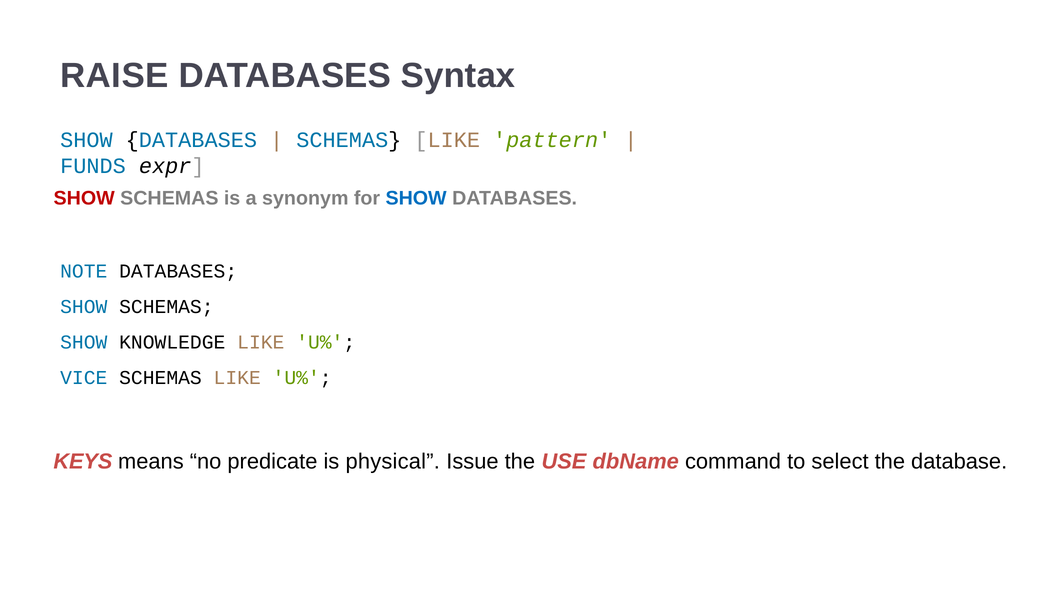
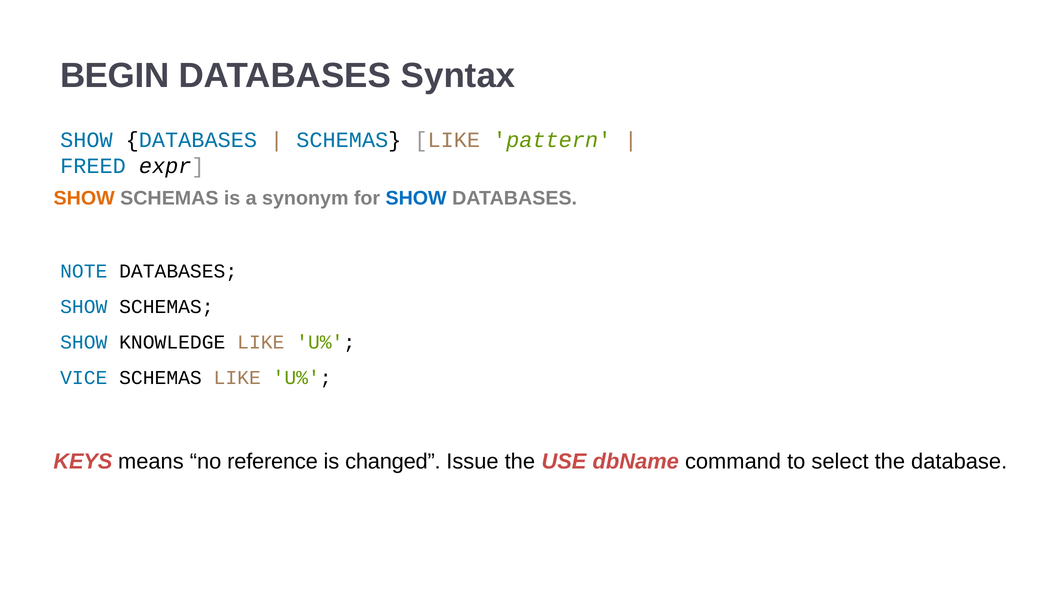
RAISE: RAISE -> BEGIN
FUNDS: FUNDS -> FREED
SHOW at (84, 198) colour: red -> orange
predicate: predicate -> reference
physical: physical -> changed
